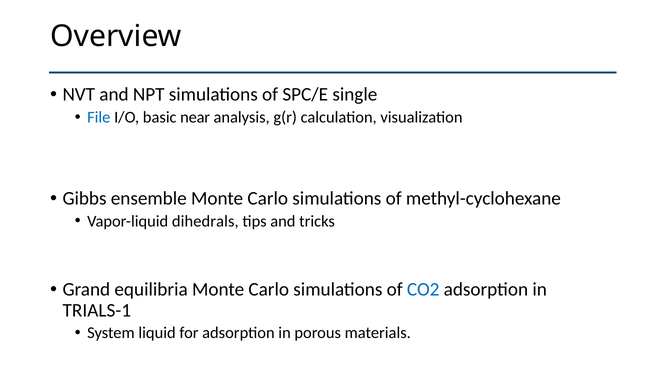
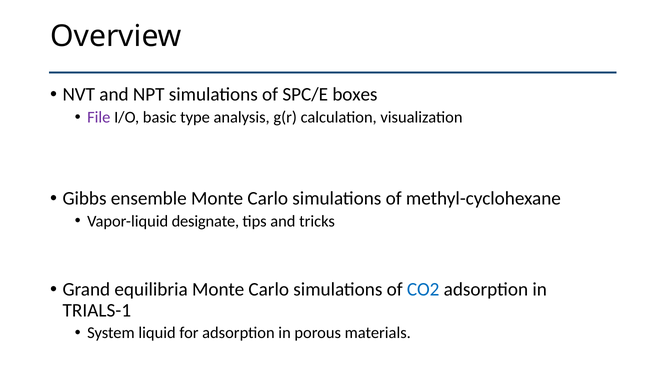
single: single -> boxes
File colour: blue -> purple
near: near -> type
dihedrals: dihedrals -> designate
